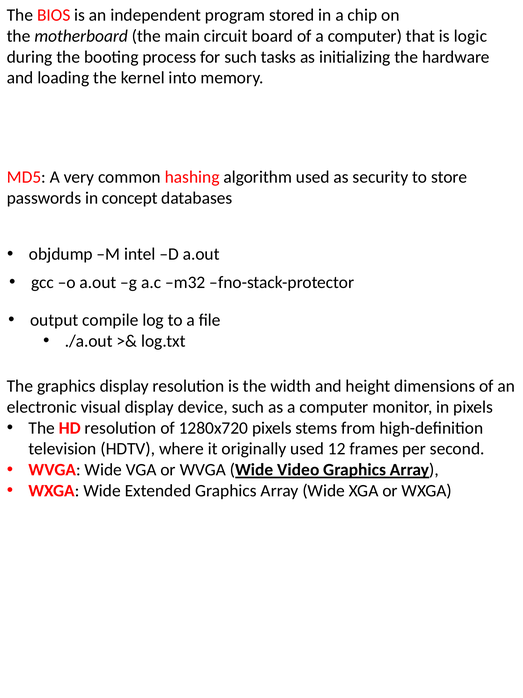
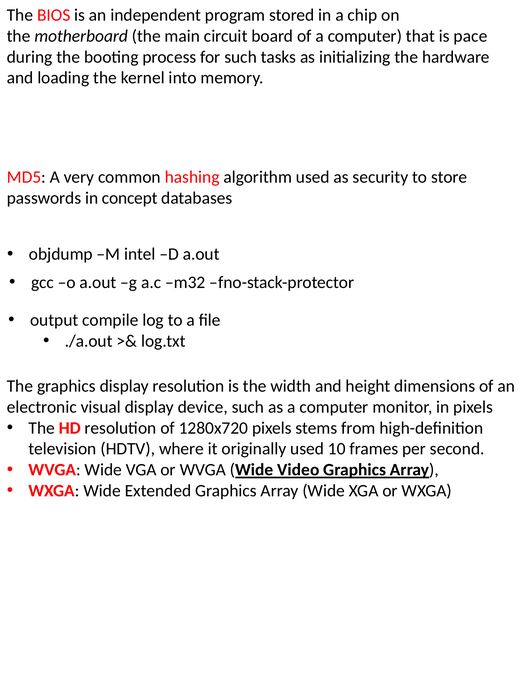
logic: logic -> pace
12: 12 -> 10
